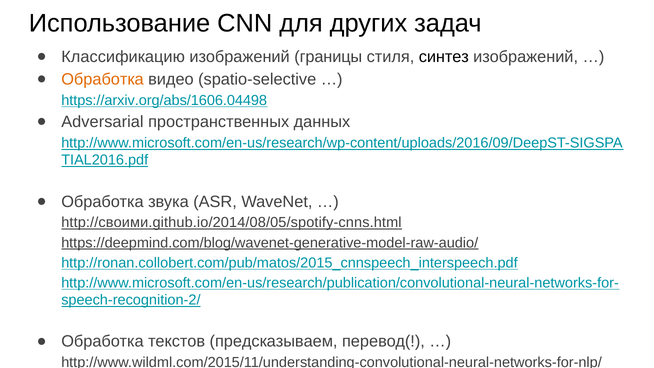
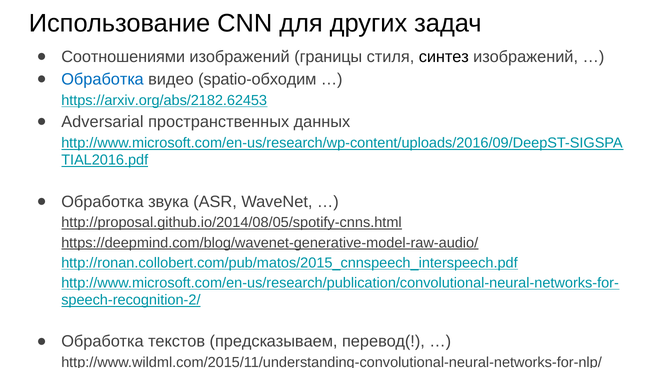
Классификацию: Классификацию -> Соотношениями
Обработка at (102, 79) colour: orange -> blue
spatio-selective: spatio-selective -> spatio-обходим
https://arxiv.org/abs/1606.04498: https://arxiv.org/abs/1606.04498 -> https://arxiv.org/abs/2182.62453
http://своими.github.io/2014/08/05/spotify-cnns.html: http://своими.github.io/2014/08/05/spotify-cnns.html -> http://proposal.github.io/2014/08/05/spotify-cnns.html
